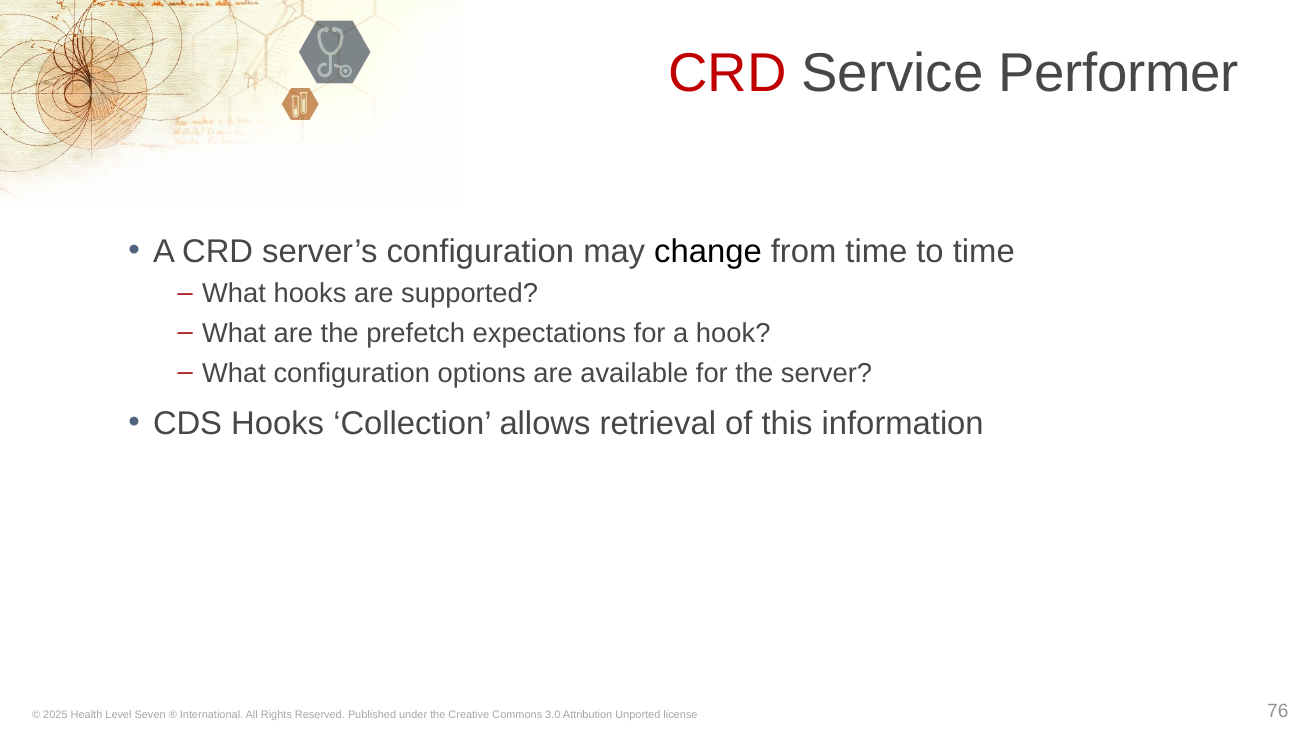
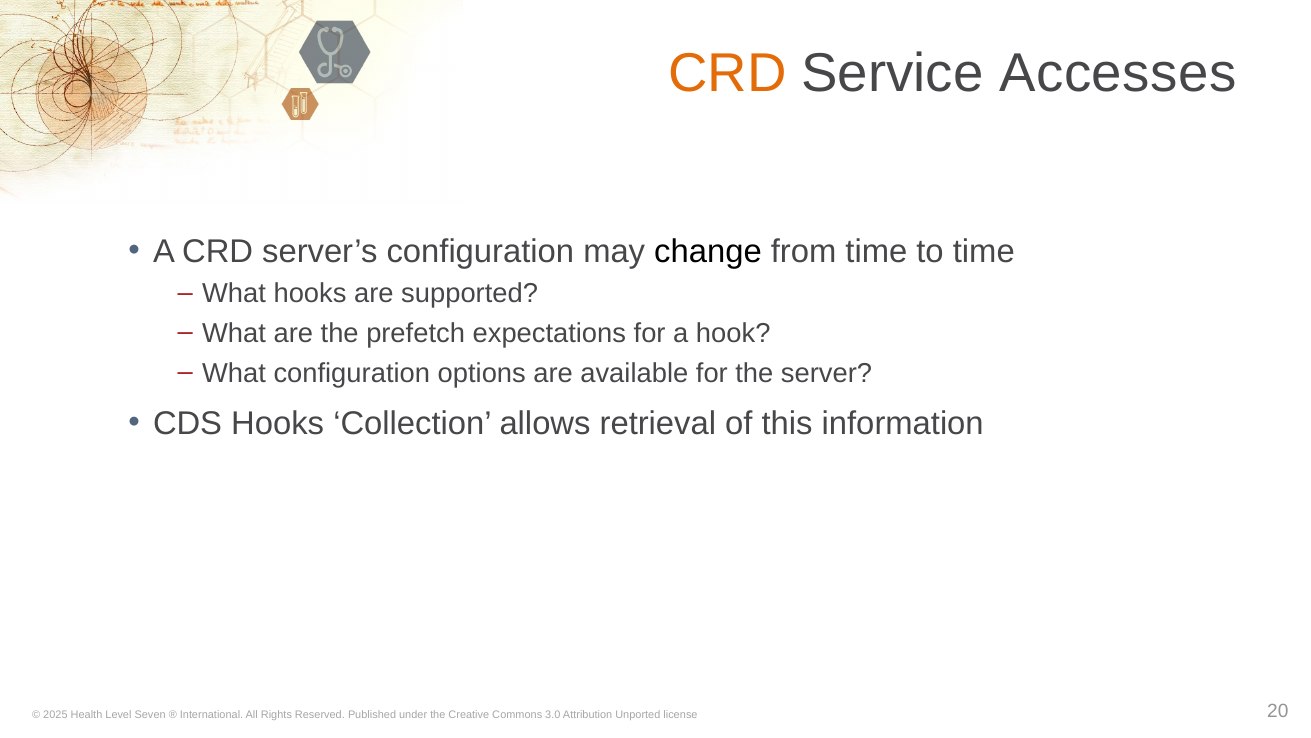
CRD at (727, 73) colour: red -> orange
Performer: Performer -> Accesses
76: 76 -> 20
